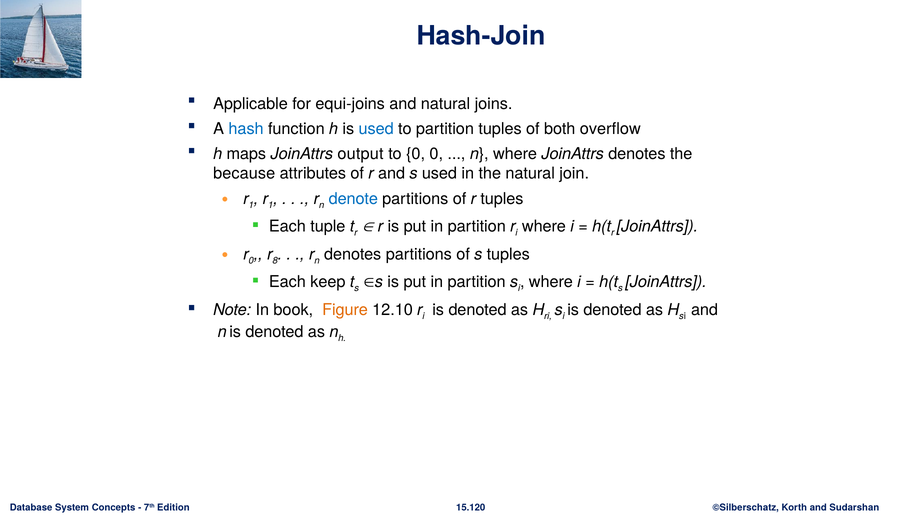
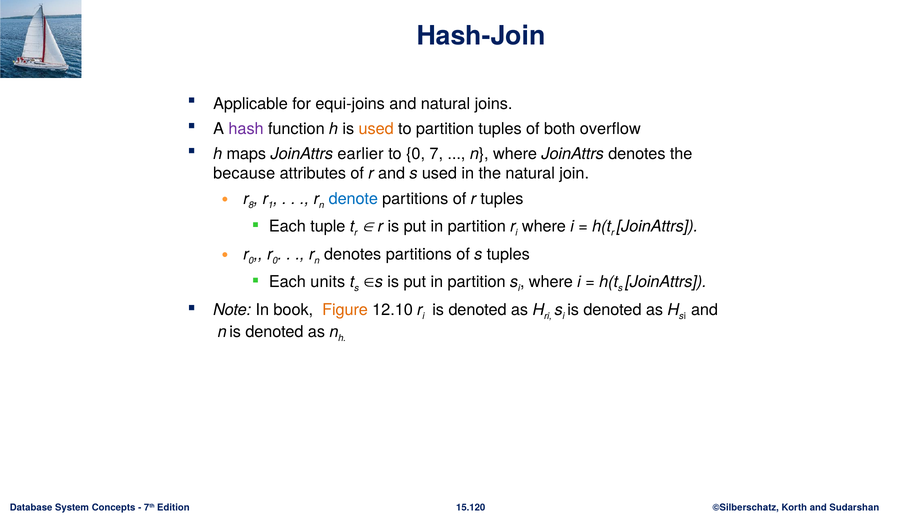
hash colour: blue -> purple
used at (376, 129) colour: blue -> orange
output: output -> earlier
0 0: 0 -> 7
1 at (251, 205): 1 -> 8
8 at (275, 260): 8 -> 0
keep: keep -> units
